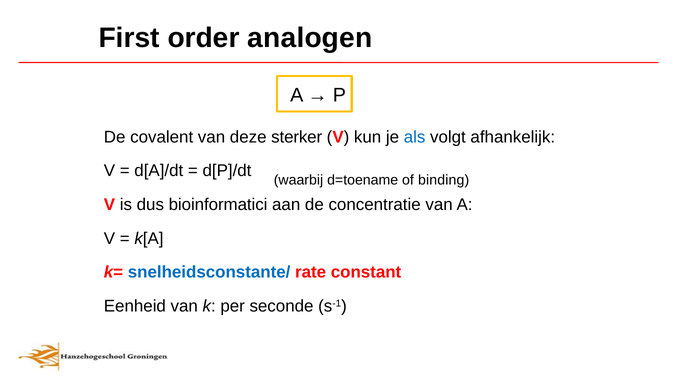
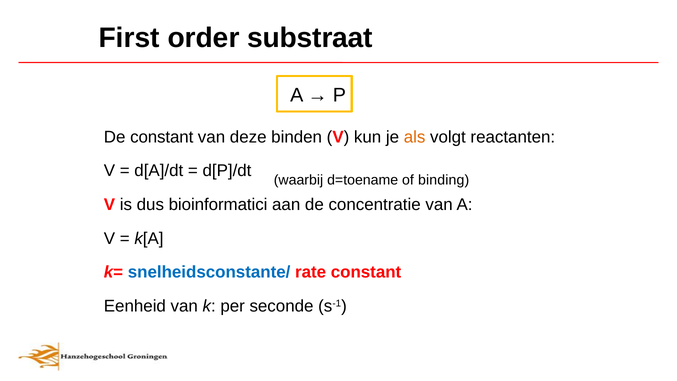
analogen: analogen -> substraat
De covalent: covalent -> constant
sterker: sterker -> binden
als colour: blue -> orange
afhankelijk: afhankelijk -> reactanten
